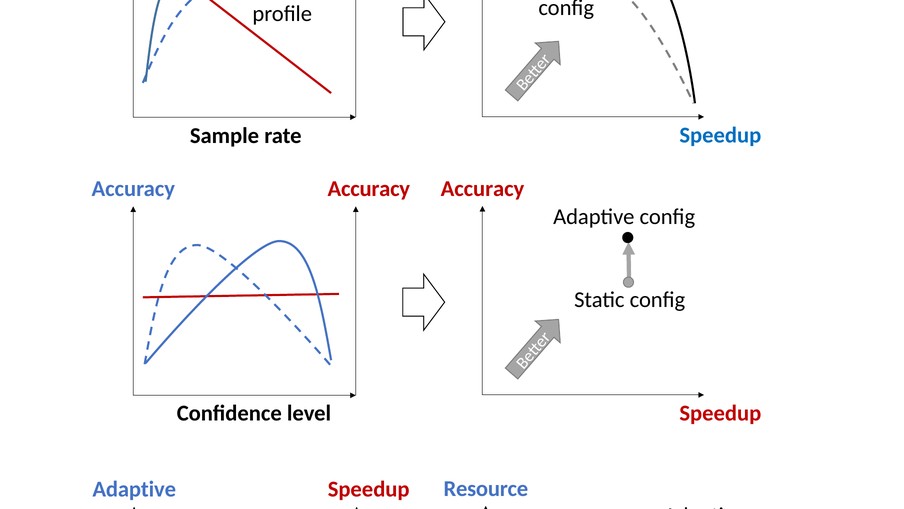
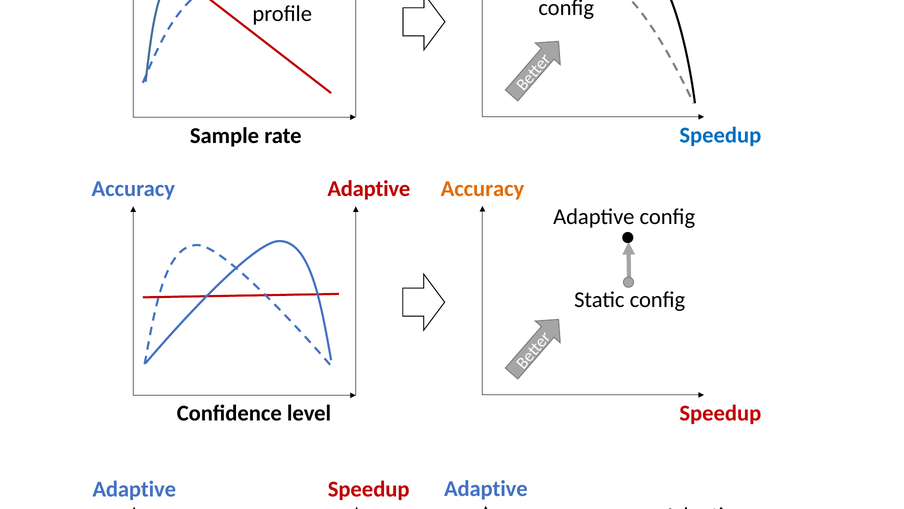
Accuracy at (482, 188) colour: red -> orange
Accuracy Accuracy: Accuracy -> Adaptive
Speedup Resource: Resource -> Adaptive
